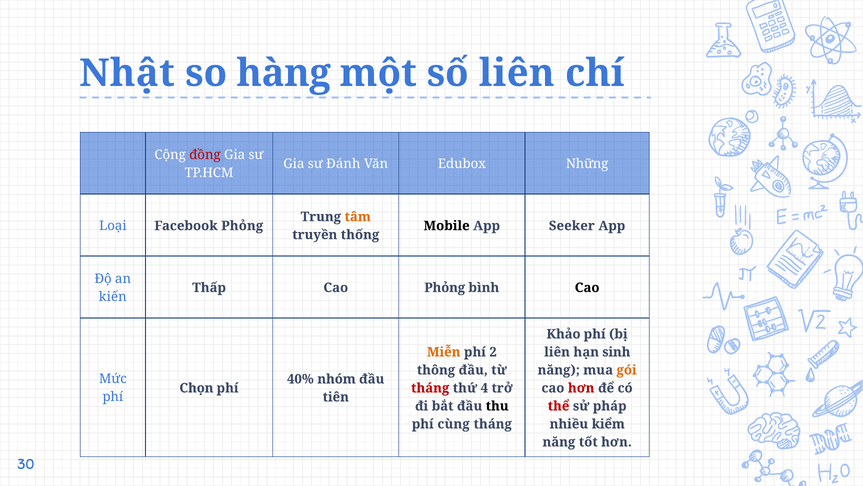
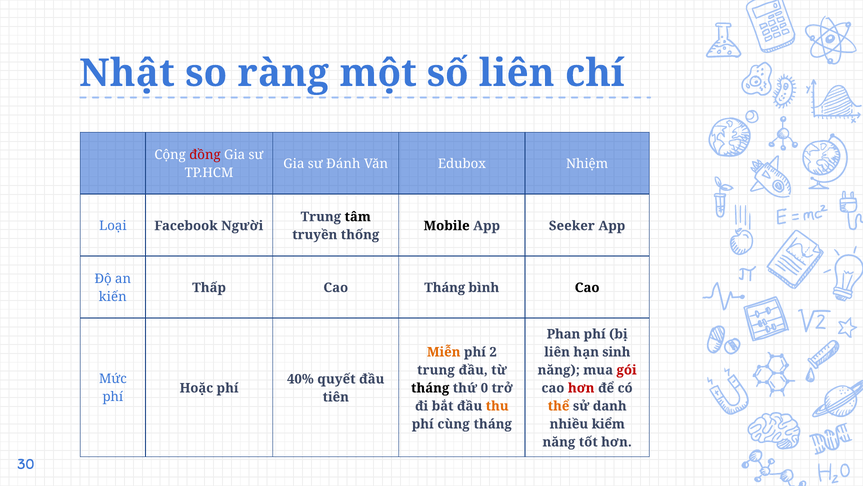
hàng: hàng -> ràng
Những: Những -> Nhiệm
tâm colour: orange -> black
Facebook Phỏng: Phỏng -> Người
Cao Phỏng: Phỏng -> Tháng
Khảo: Khảo -> Phan
thông at (436, 370): thông -> trung
gói colour: orange -> red
nhóm: nhóm -> quyết
Chọn: Chọn -> Hoặc
tháng at (430, 388) colour: red -> black
4: 4 -> 0
thu colour: black -> orange
thể colour: red -> orange
pháp: pháp -> danh
